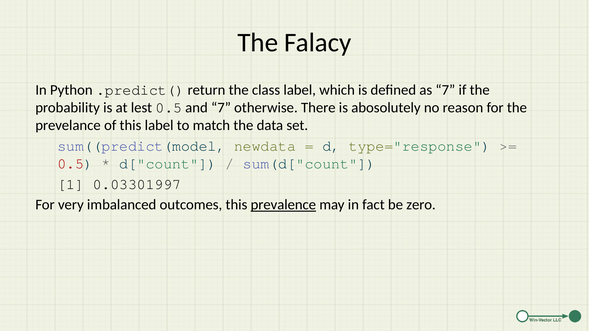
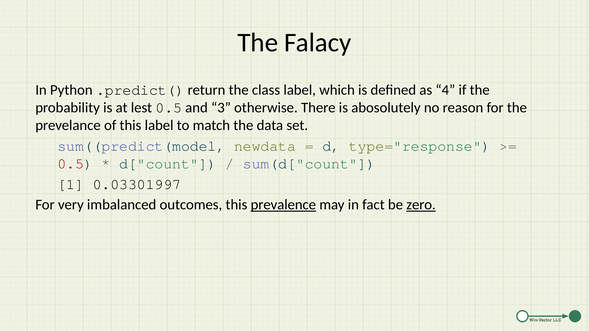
as 7: 7 -> 4
and 7: 7 -> 3
zero underline: none -> present
